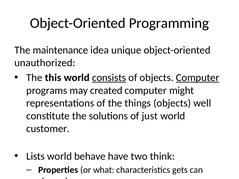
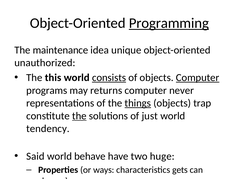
Programming at (169, 23) underline: none -> present
created: created -> returns
might: might -> never
things at (138, 103) underline: none -> present
well: well -> trap
the at (79, 116) underline: none -> present
customer: customer -> tendency
Lists: Lists -> Said
think: think -> huge
what: what -> ways
